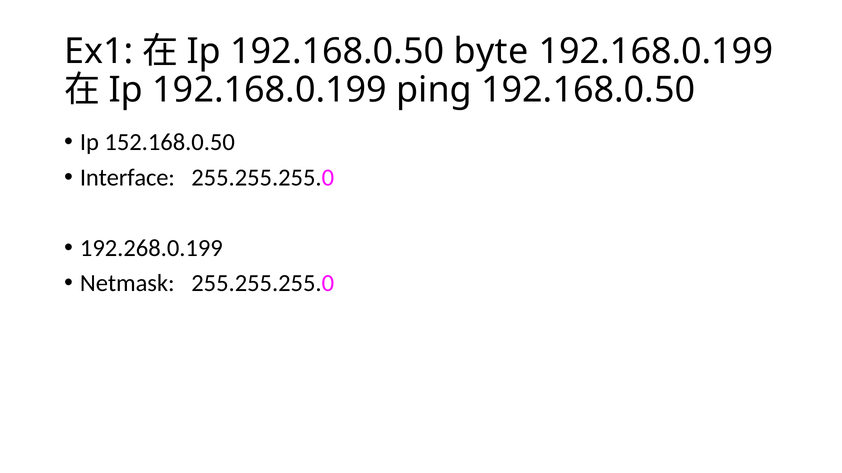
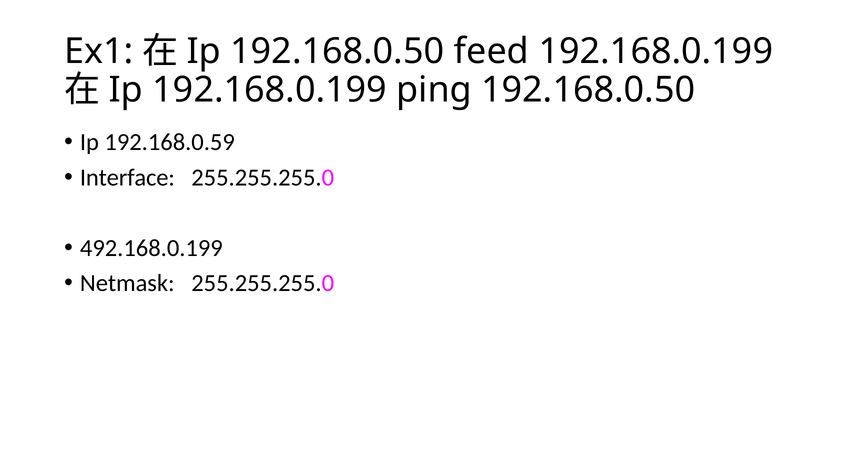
byte: byte -> feed
152.168.0.50: 152.168.0.50 -> 192.168.0.59
192.268.0.199: 192.268.0.199 -> 492.168.0.199
